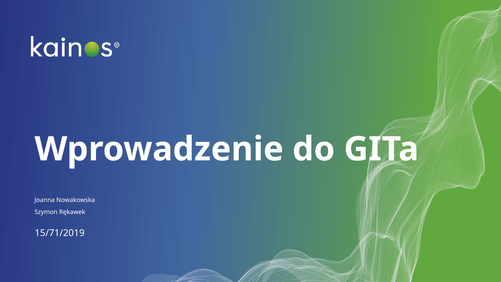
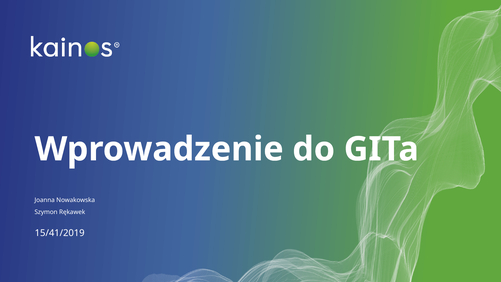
15/71/2019: 15/71/2019 -> 15/41/2019
